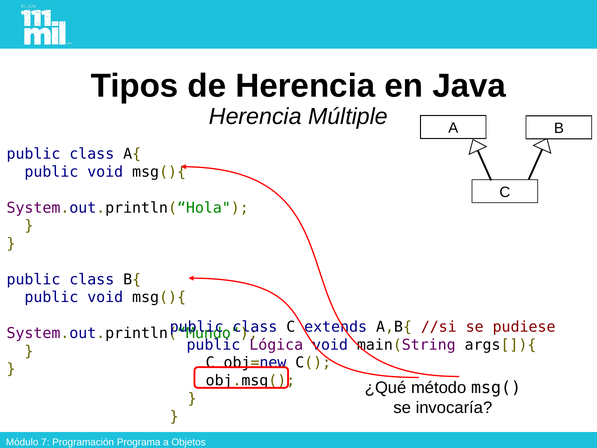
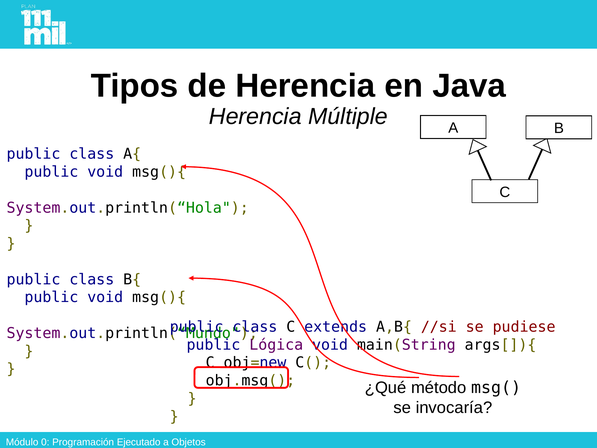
7: 7 -> 0
Programa: Programa -> Ejecutado
